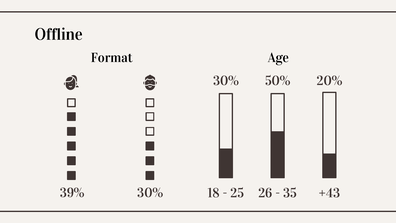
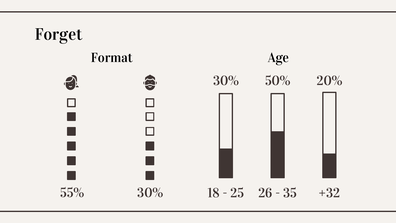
Offline: Offline -> Forget
39%: 39% -> 55%
+43: +43 -> +32
